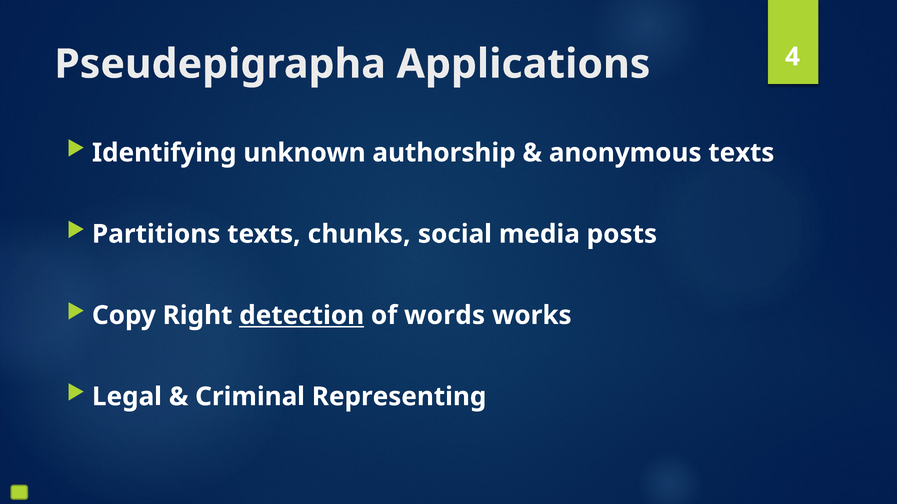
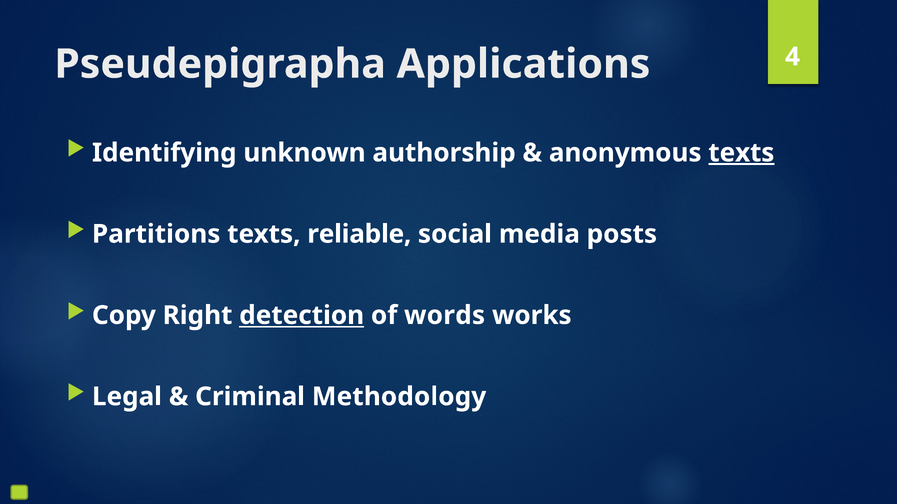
texts at (741, 153) underline: none -> present
chunks: chunks -> reliable
Representing: Representing -> Methodology
